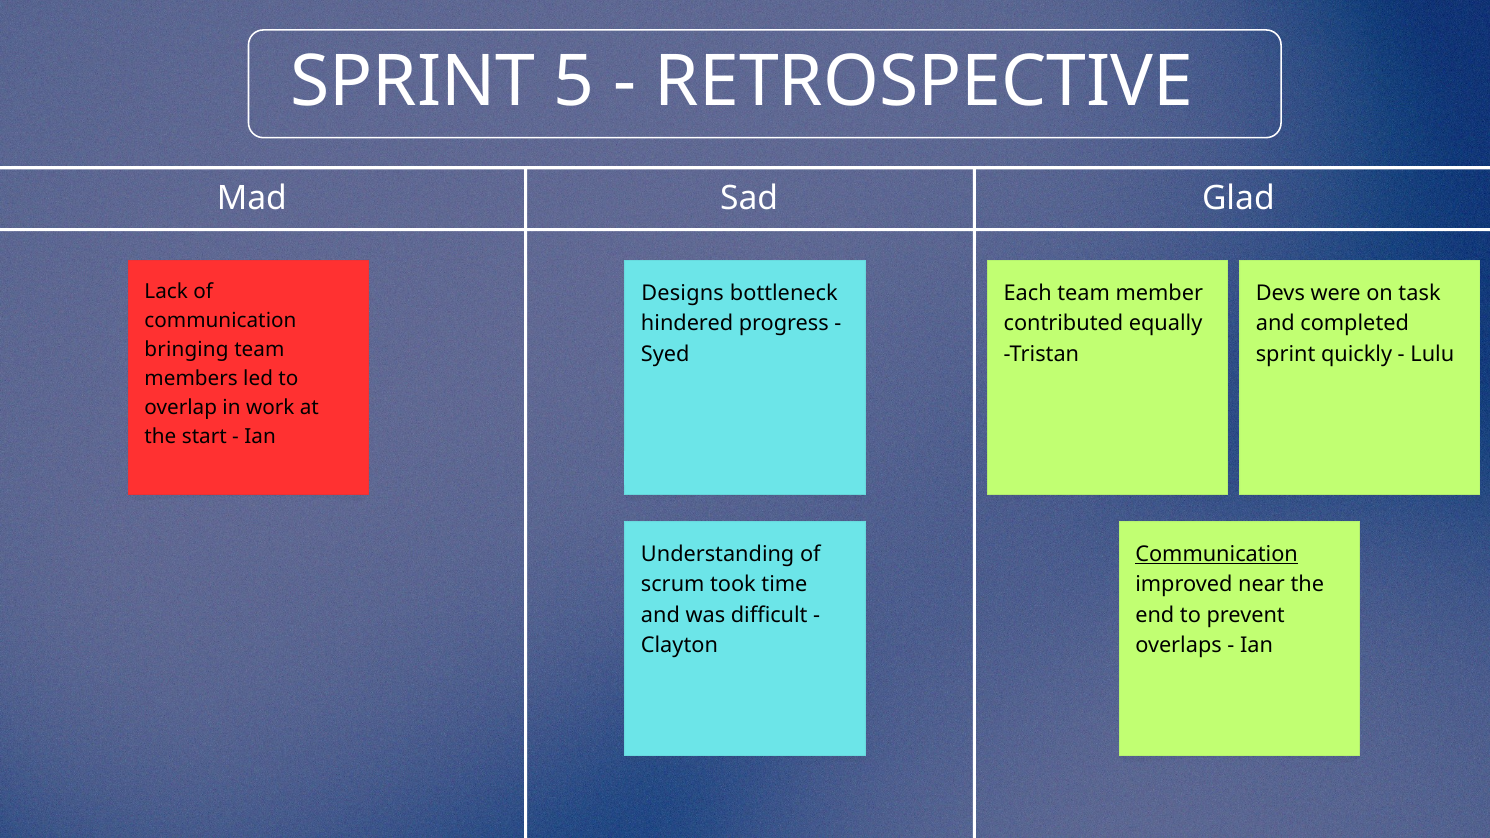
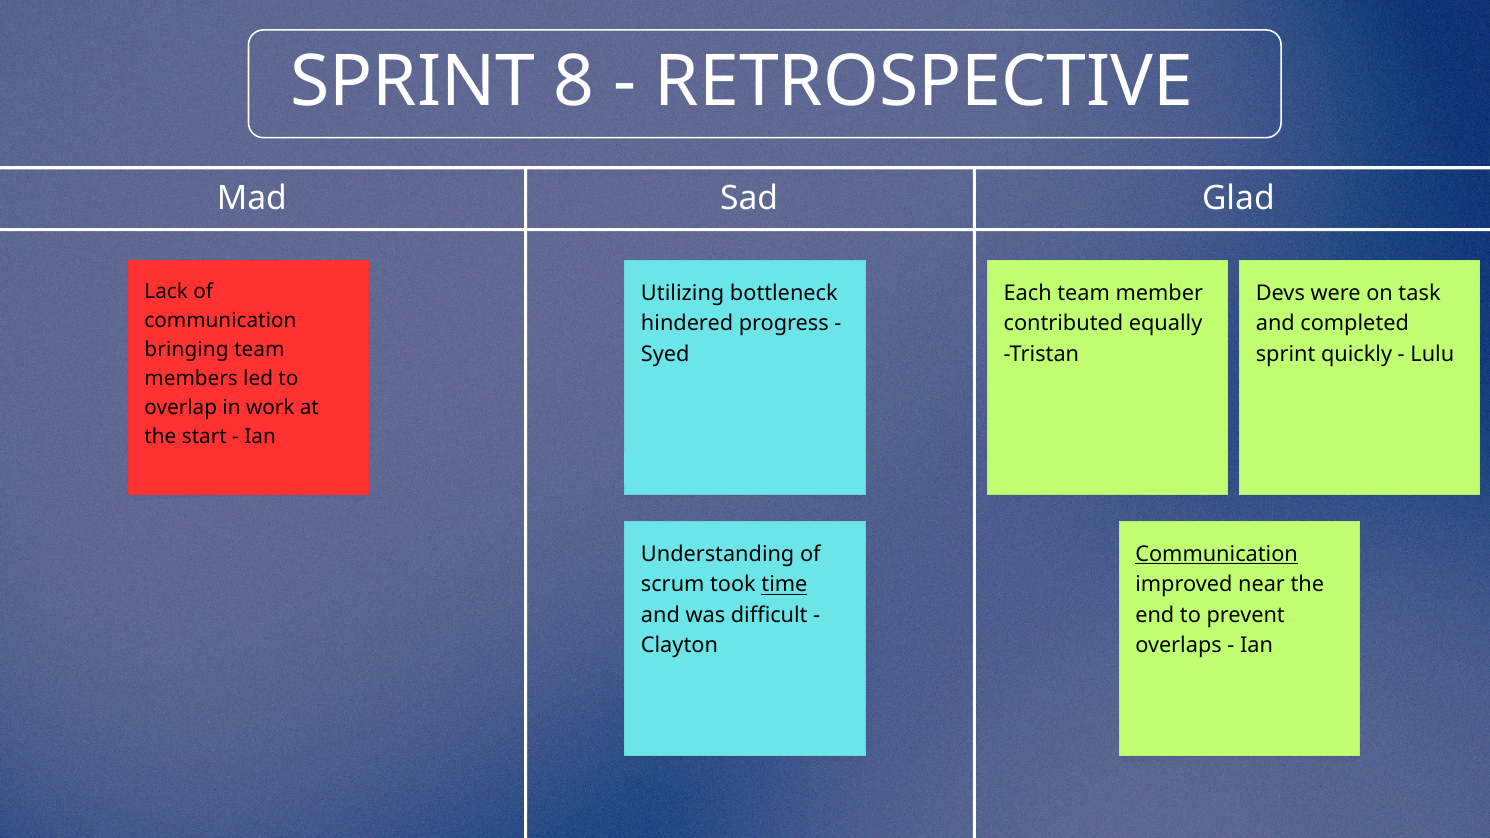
5: 5 -> 8
Designs: Designs -> Utilizing
time underline: none -> present
